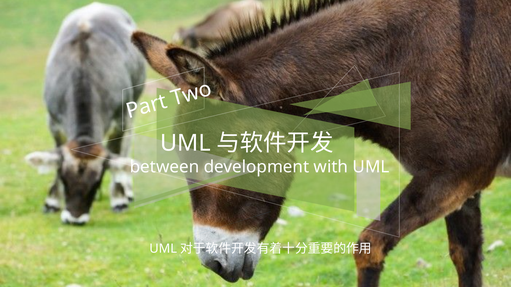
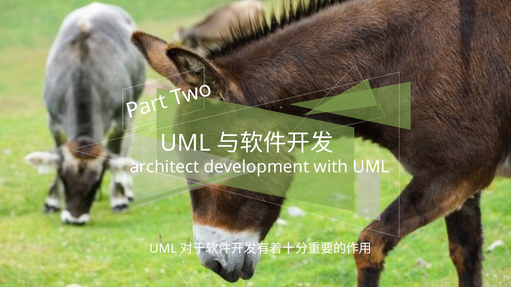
between: between -> architect
